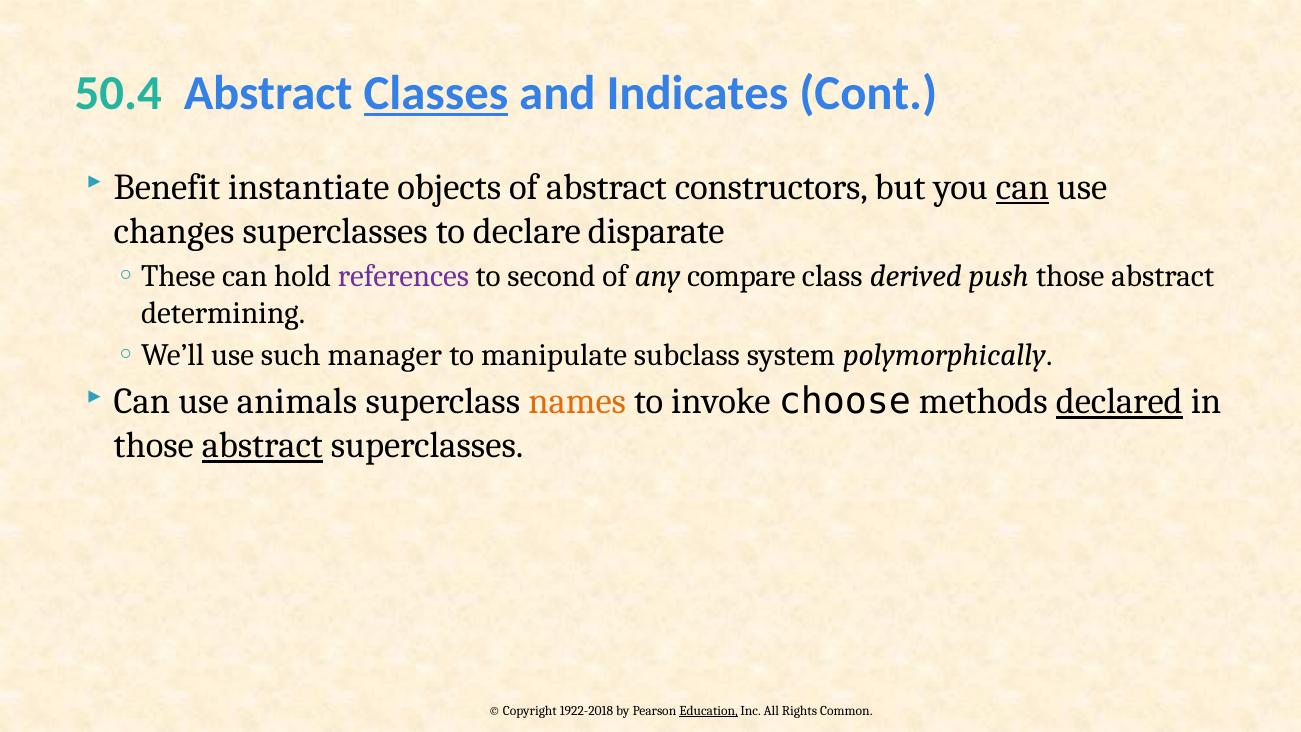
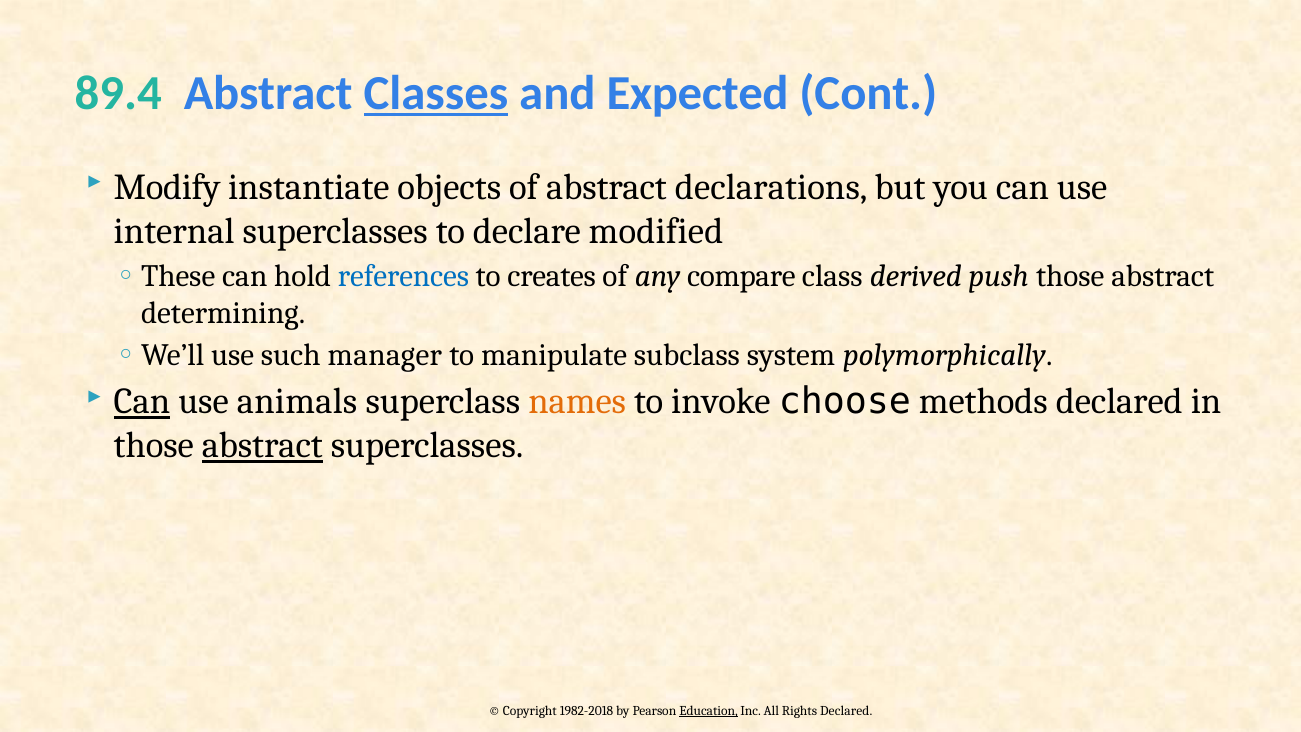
50.4: 50.4 -> 89.4
Indicates: Indicates -> Expected
Benefit: Benefit -> Modify
constructors: constructors -> declarations
can at (1022, 187) underline: present -> none
changes: changes -> internal
disparate: disparate -> modified
references colour: purple -> blue
second: second -> creates
Can at (142, 402) underline: none -> present
declared at (1119, 402) underline: present -> none
1922-2018: 1922-2018 -> 1982-2018
Rights Common: Common -> Declared
